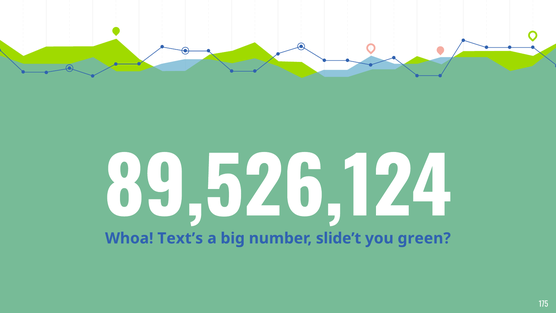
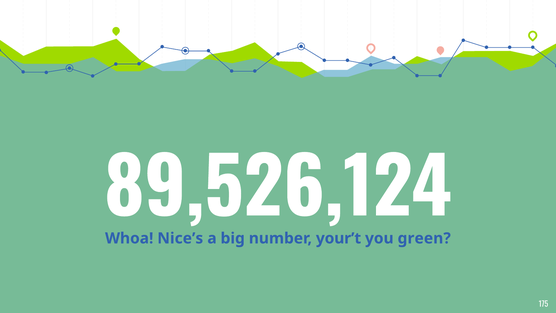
Text’s: Text’s -> Nice’s
slide’t: slide’t -> your’t
